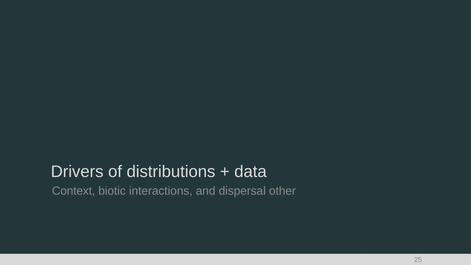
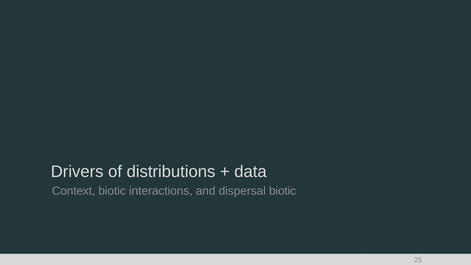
dispersal other: other -> biotic
